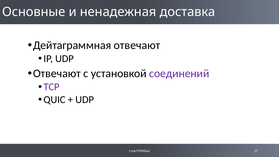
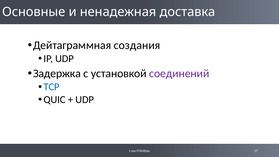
Дейтаграммная отвечают: отвечают -> создания
Отвечают at (57, 74): Отвечают -> Задержка
TCP colour: purple -> blue
